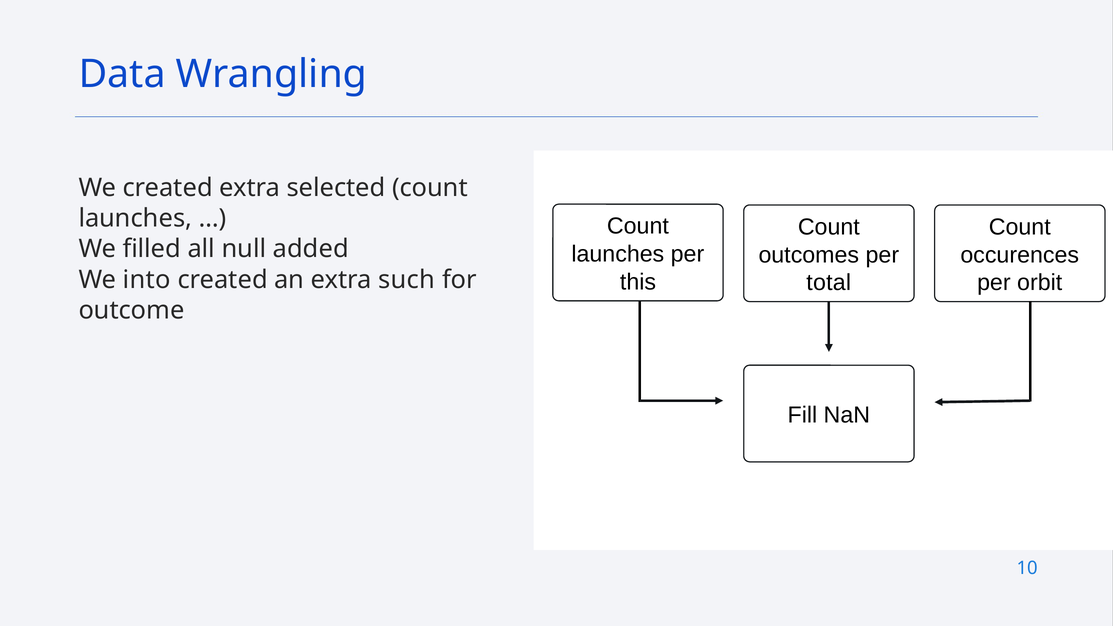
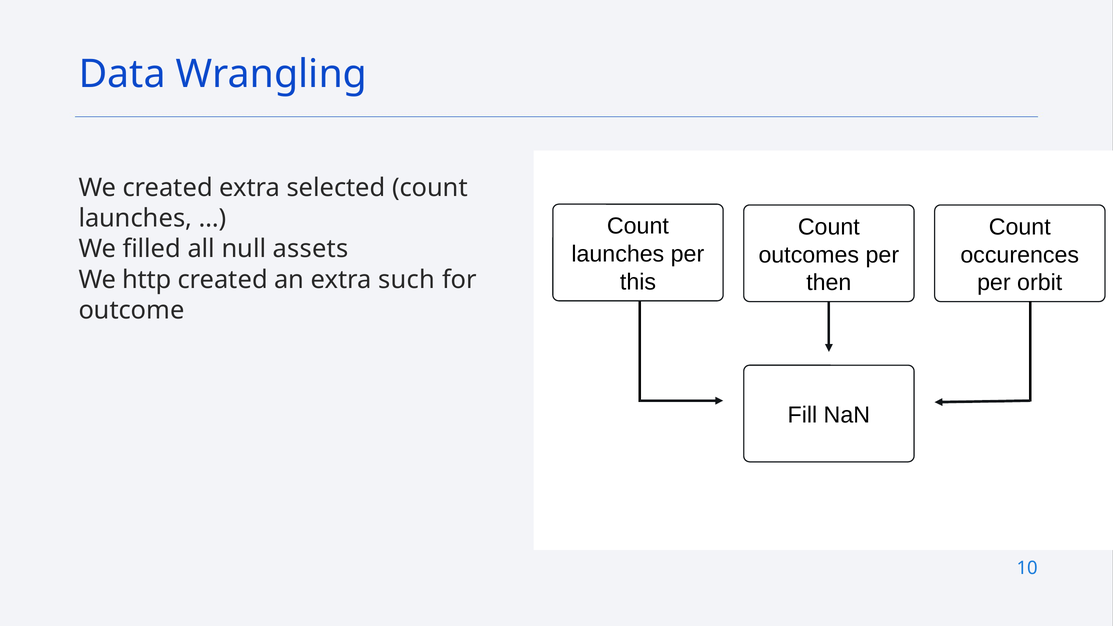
added: added -> assets
total: total -> then
into: into -> http
